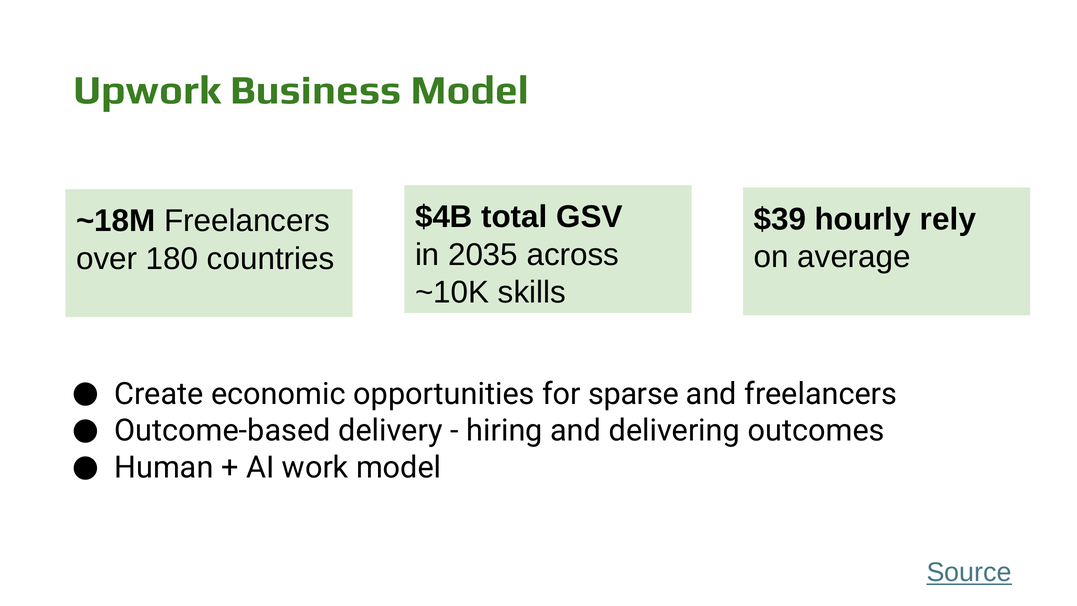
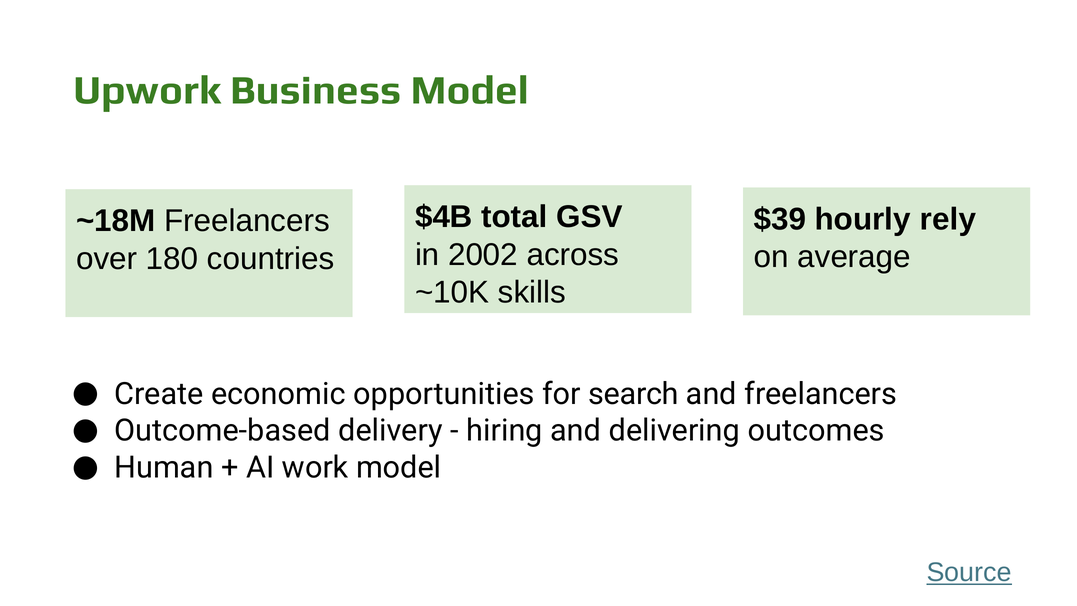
2035: 2035 -> 2002
sparse: sparse -> search
